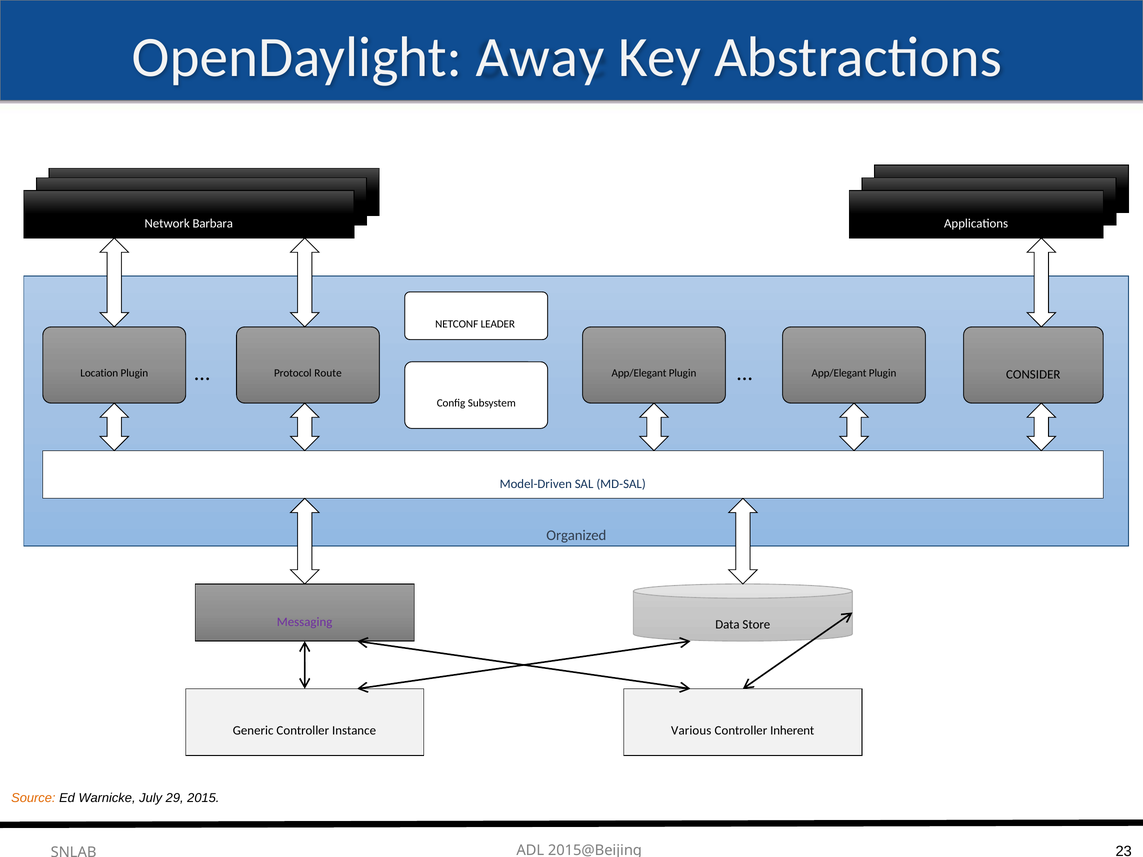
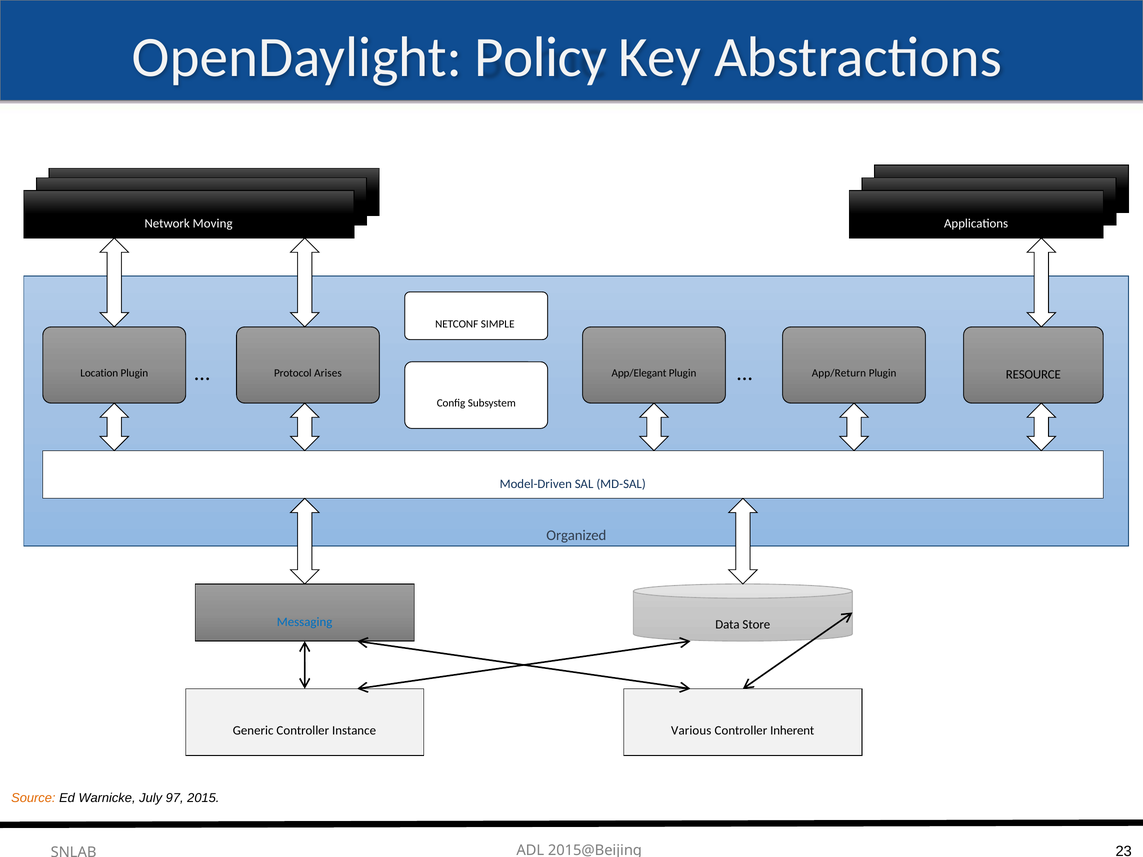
Away: Away -> Policy
Barbara: Barbara -> Moving
LEADER: LEADER -> SIMPLE
Route: Route -> Arises
App/Elegant at (839, 373): App/Elegant -> App/Return
CONSIDER: CONSIDER -> RESOURCE
Messaging colour: purple -> blue
29: 29 -> 97
